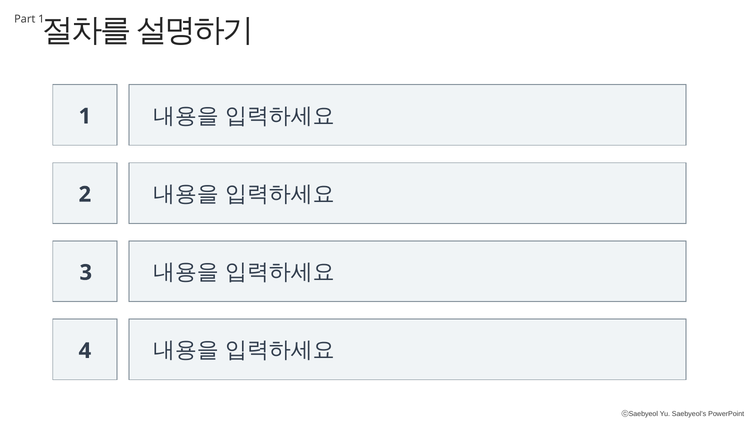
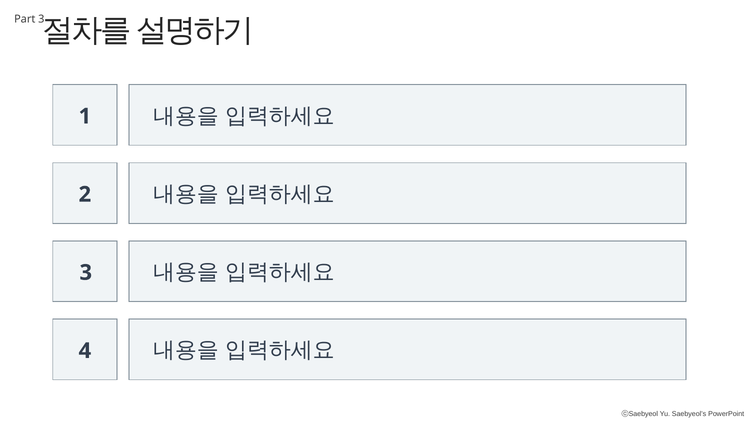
Part 1: 1 -> 3
